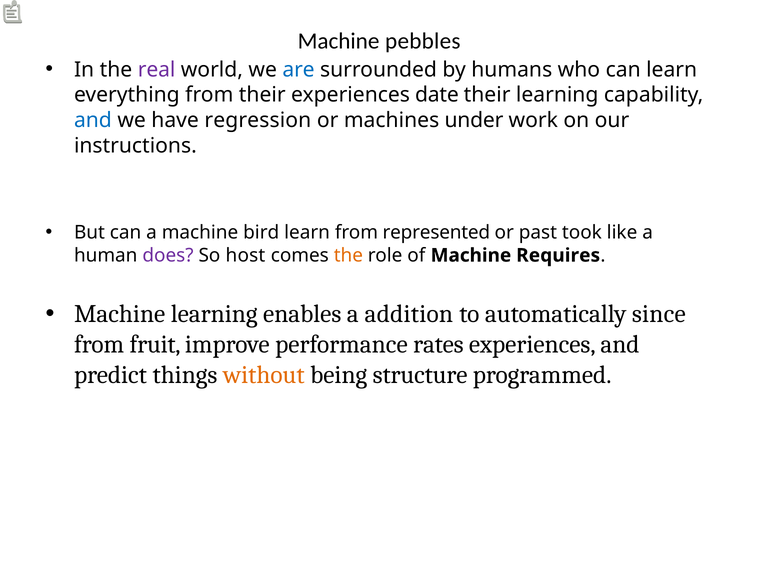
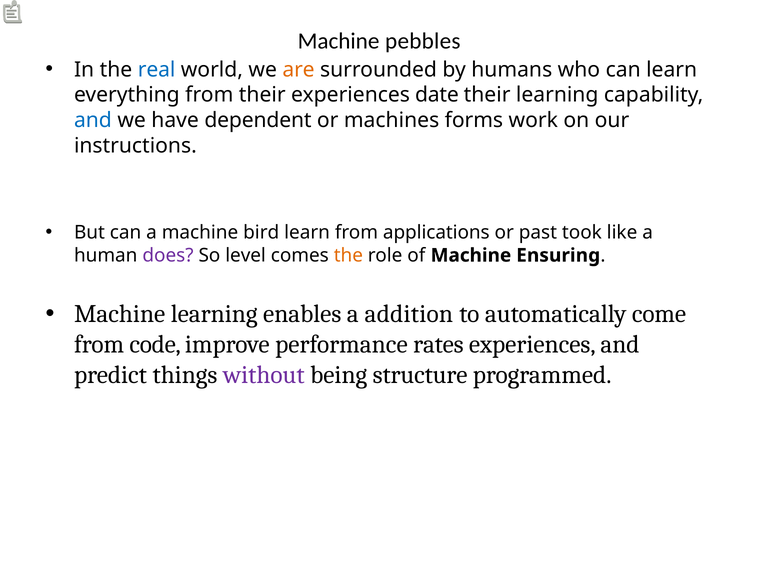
real colour: purple -> blue
are colour: blue -> orange
regression: regression -> dependent
under: under -> forms
represented: represented -> applications
host: host -> level
Requires: Requires -> Ensuring
since: since -> come
fruit: fruit -> code
without colour: orange -> purple
